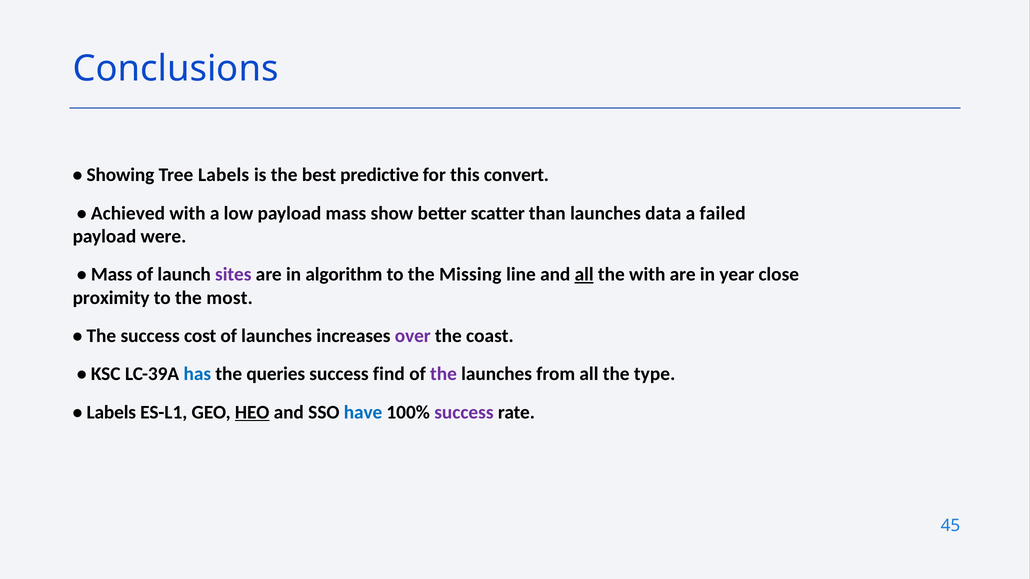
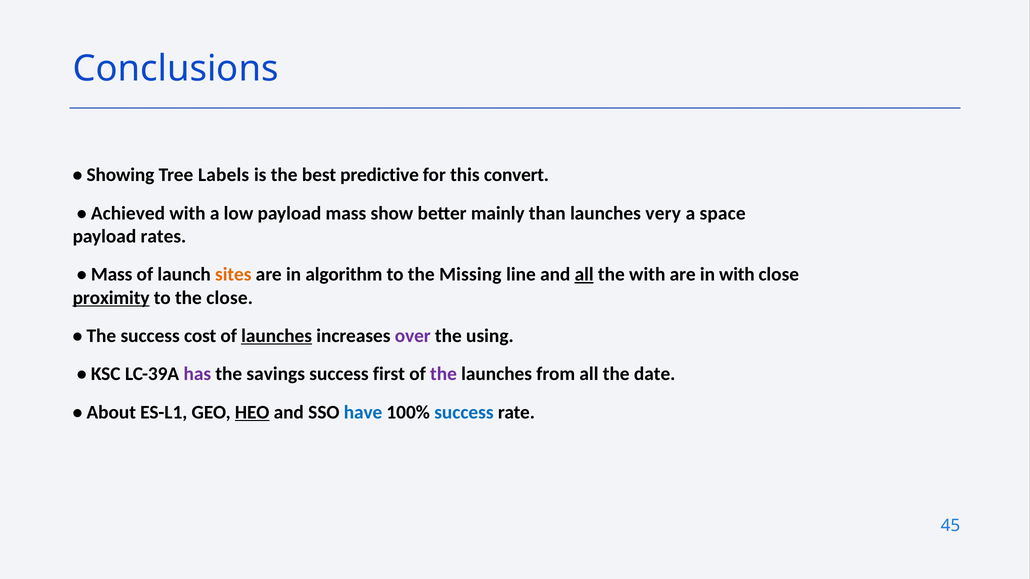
scatter: scatter -> mainly
data: data -> very
failed: failed -> space
were: were -> rates
sites colour: purple -> orange
in year: year -> with
proximity underline: none -> present
the most: most -> close
launches at (277, 336) underline: none -> present
coast: coast -> using
has colour: blue -> purple
queries: queries -> savings
find: find -> first
type: type -> date
Labels at (111, 412): Labels -> About
success at (464, 412) colour: purple -> blue
